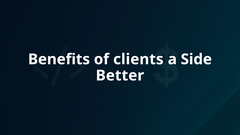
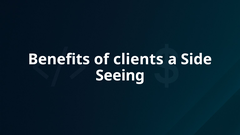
Better: Better -> Seeing
